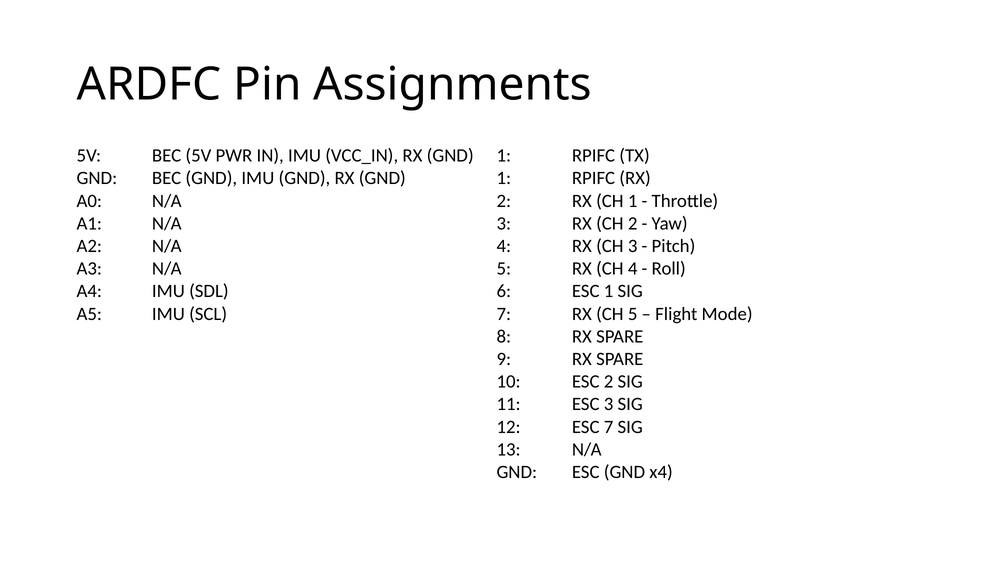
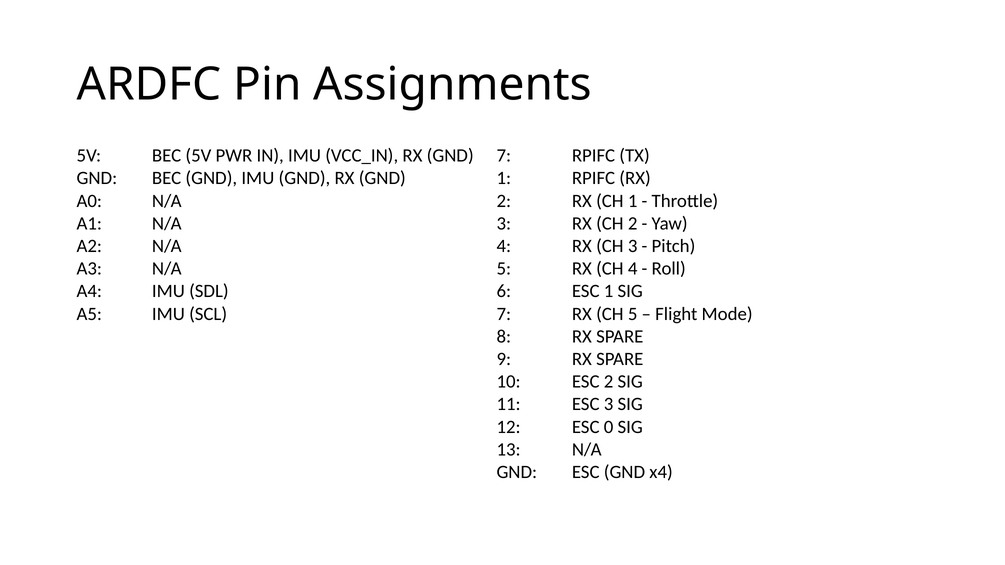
1 at (504, 156): 1 -> 7
ESC 7: 7 -> 0
